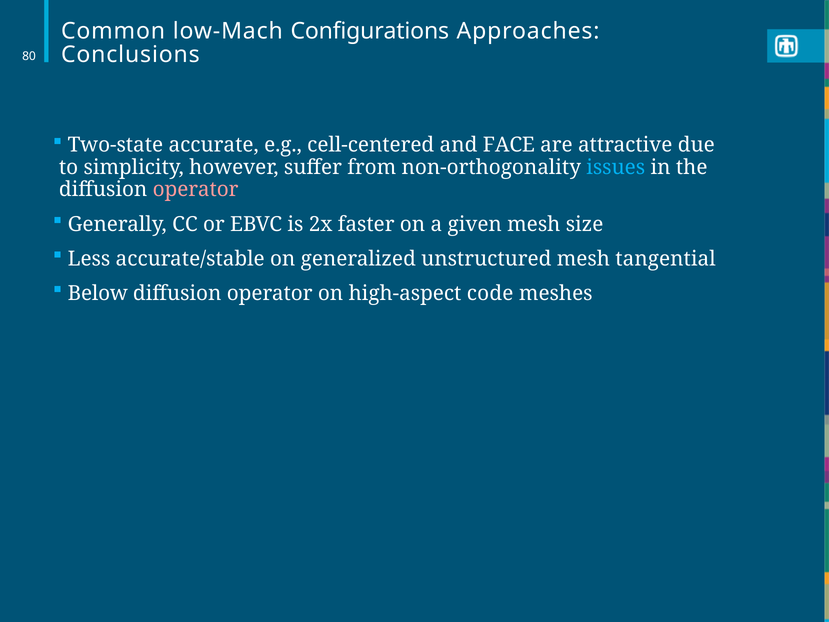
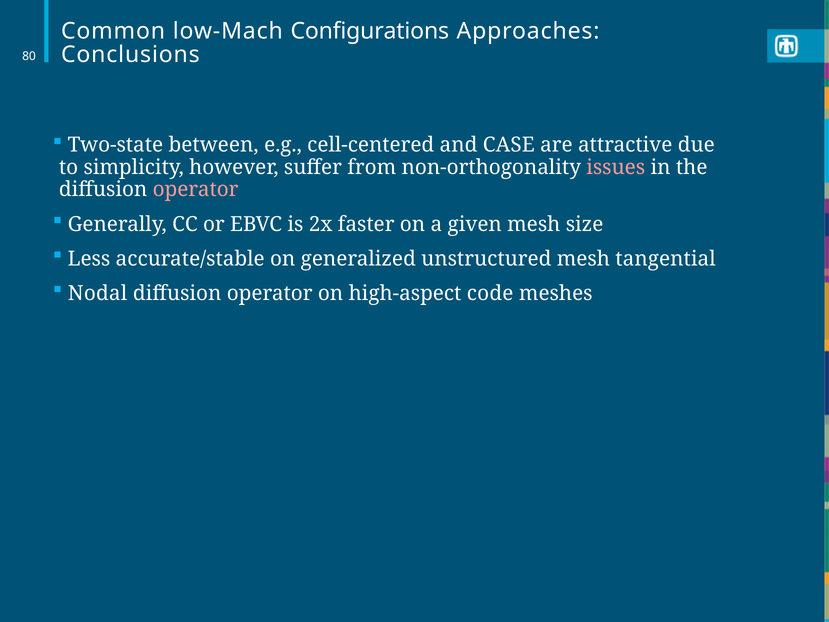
accurate: accurate -> between
FACE: FACE -> CASE
issues colour: light blue -> pink
Below: Below -> Nodal
